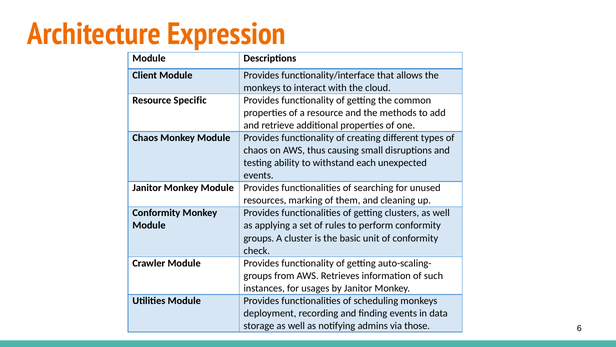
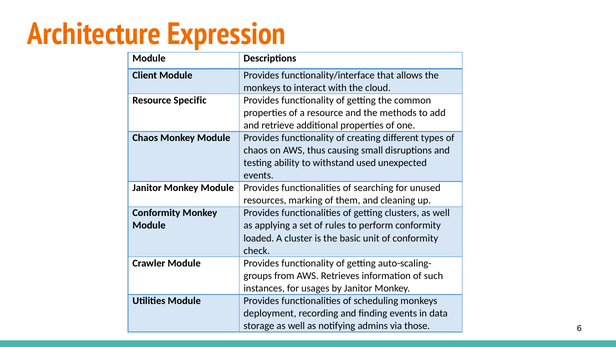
each: each -> used
groups at (259, 238): groups -> loaded
